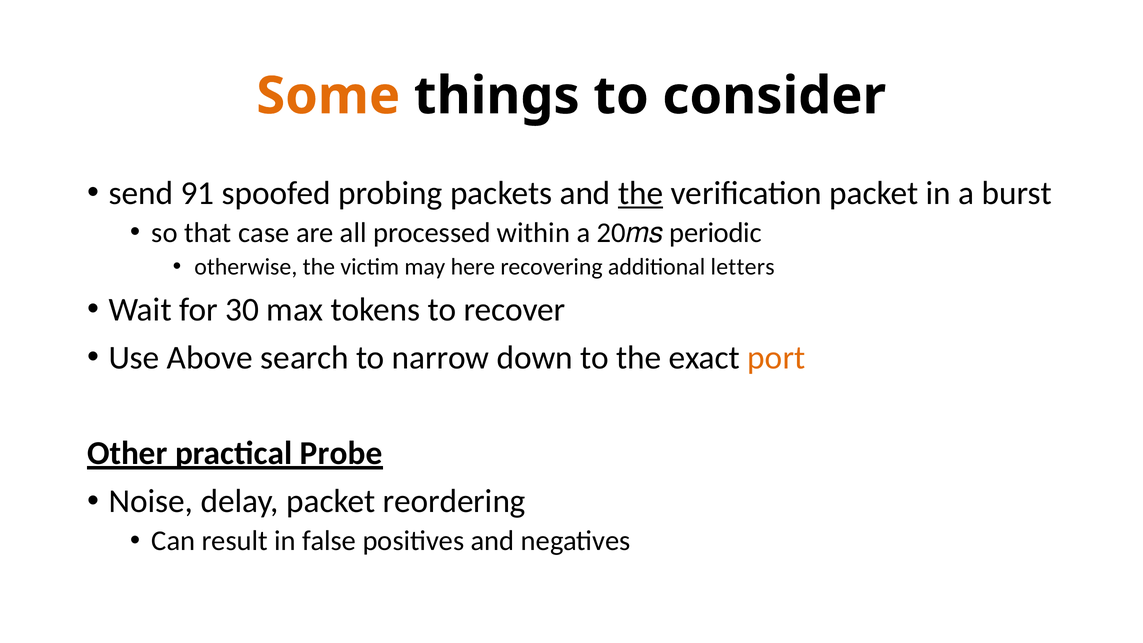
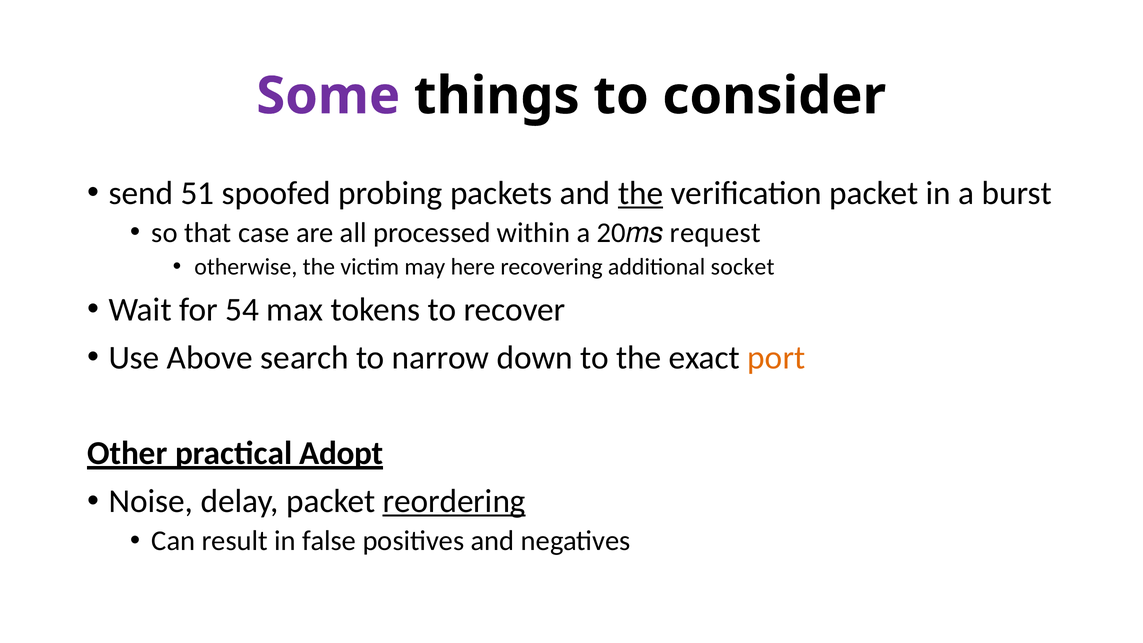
Some colour: orange -> purple
91: 91 -> 51
periodic: periodic -> request
letters: letters -> socket
30: 30 -> 54
Probe: Probe -> Adopt
reordering underline: none -> present
